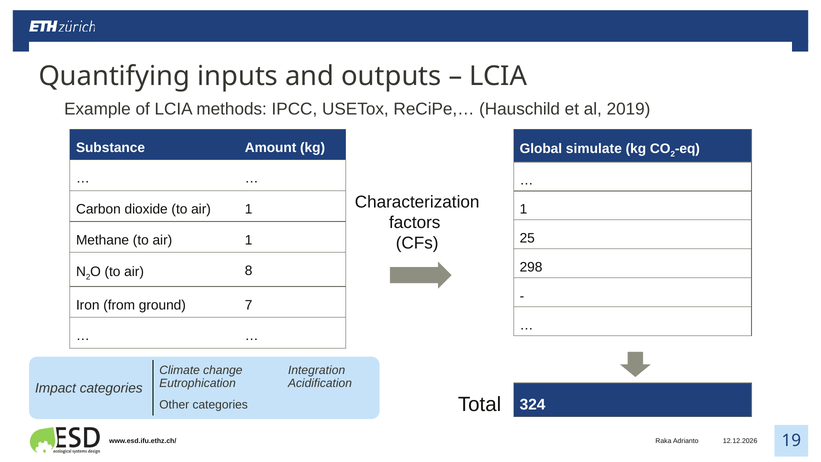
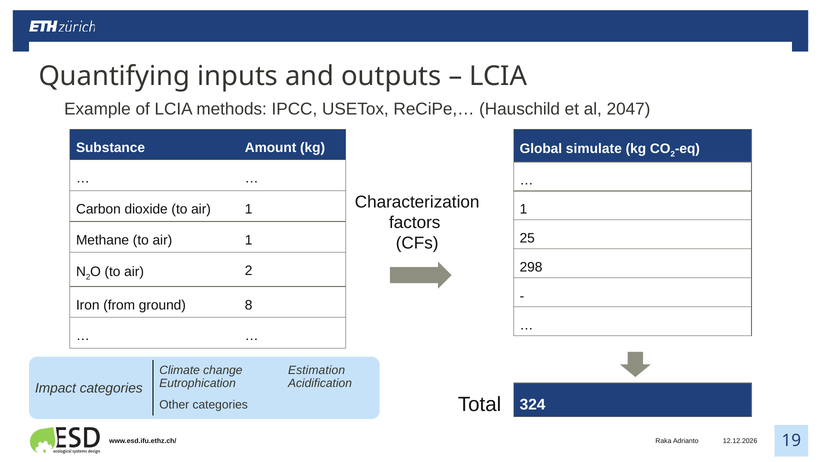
2019: 2019 -> 2047
air 8: 8 -> 2
7: 7 -> 8
Integration: Integration -> Estimation
